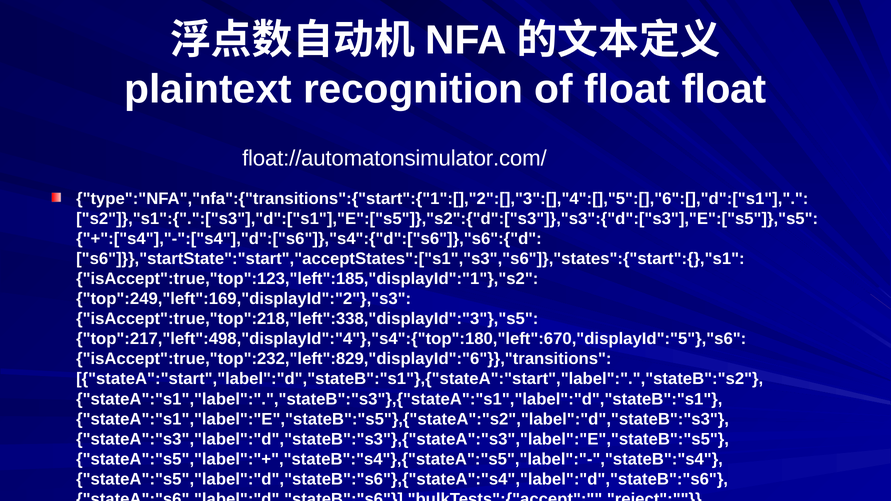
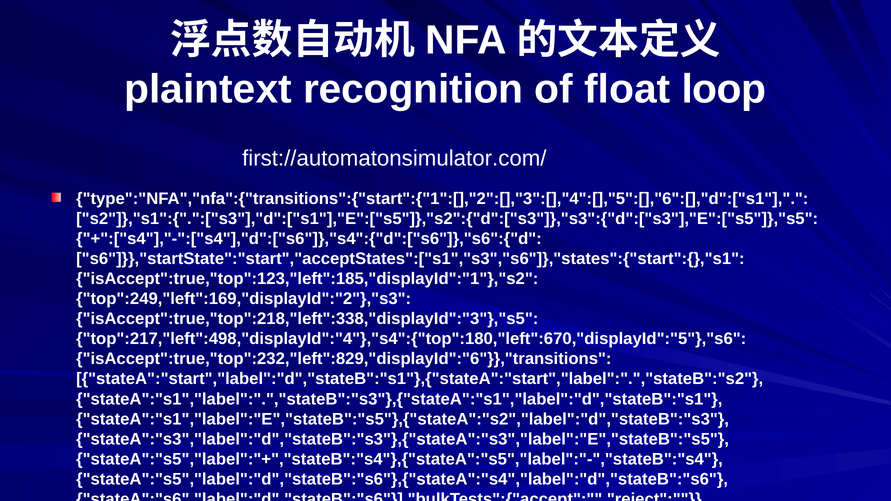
float float: float -> loop
float://automatonsimulator.com/: float://automatonsimulator.com/ -> first://automatonsimulator.com/
